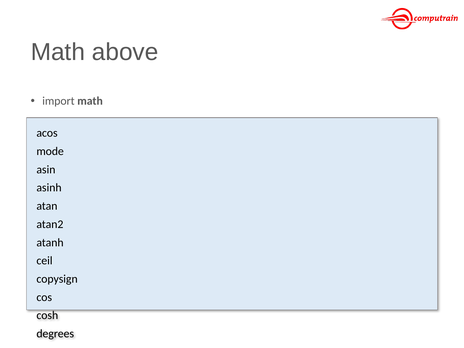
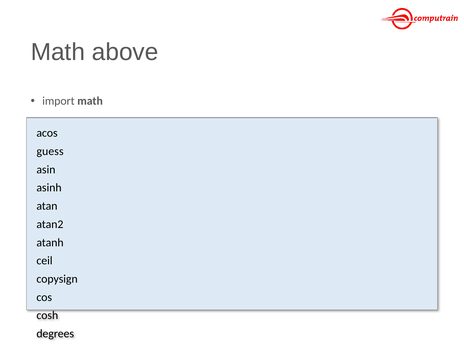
mode: mode -> guess
